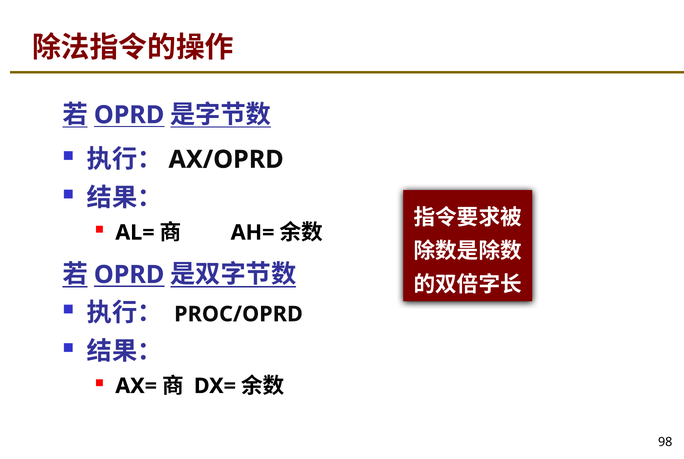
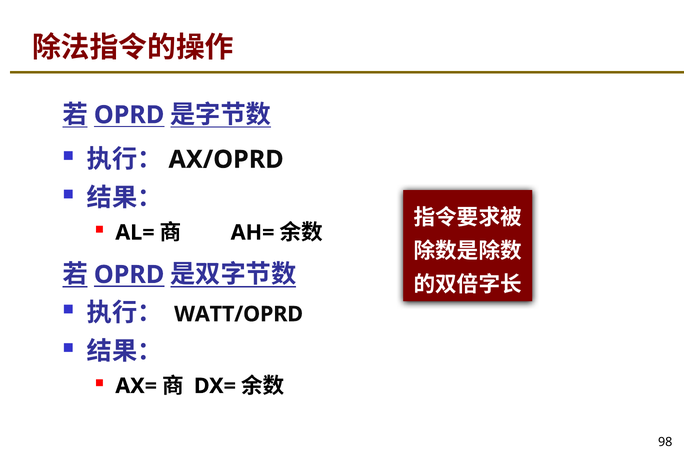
PROC/OPRD: PROC/OPRD -> WATT/OPRD
